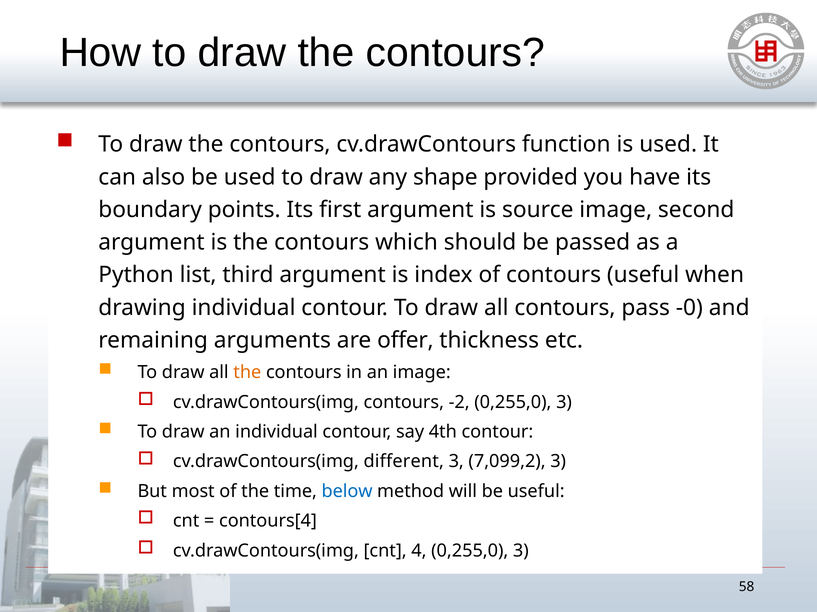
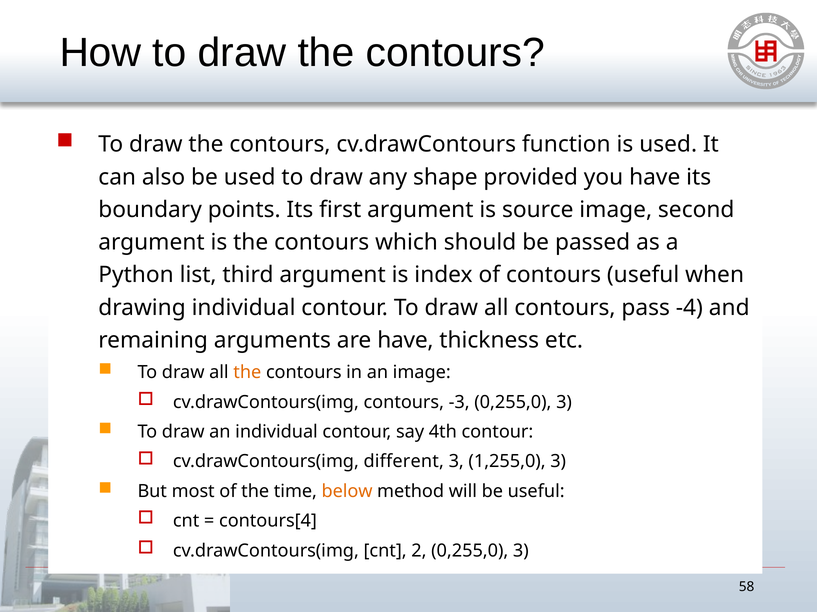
-0: -0 -> -4
are offer: offer -> have
-2: -2 -> -3
7,099,2: 7,099,2 -> 1,255,0
below colour: blue -> orange
4: 4 -> 2
